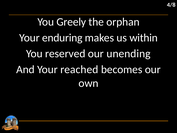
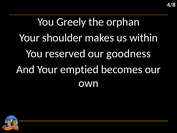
enduring: enduring -> shoulder
unending: unending -> goodness
reached: reached -> emptied
